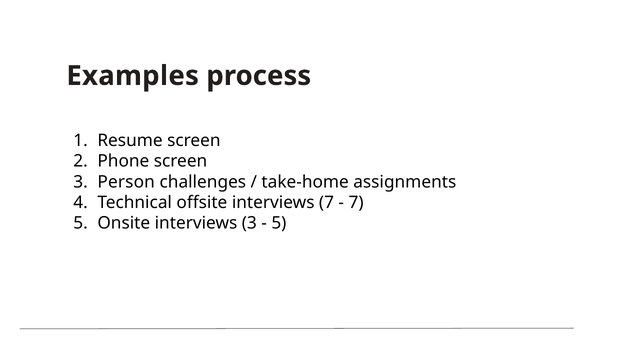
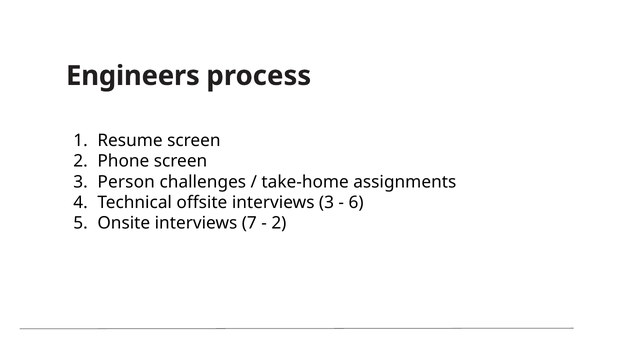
Examples: Examples -> Engineers
interviews 7: 7 -> 3
7 at (356, 202): 7 -> 6
interviews 3: 3 -> 7
5 at (279, 223): 5 -> 2
